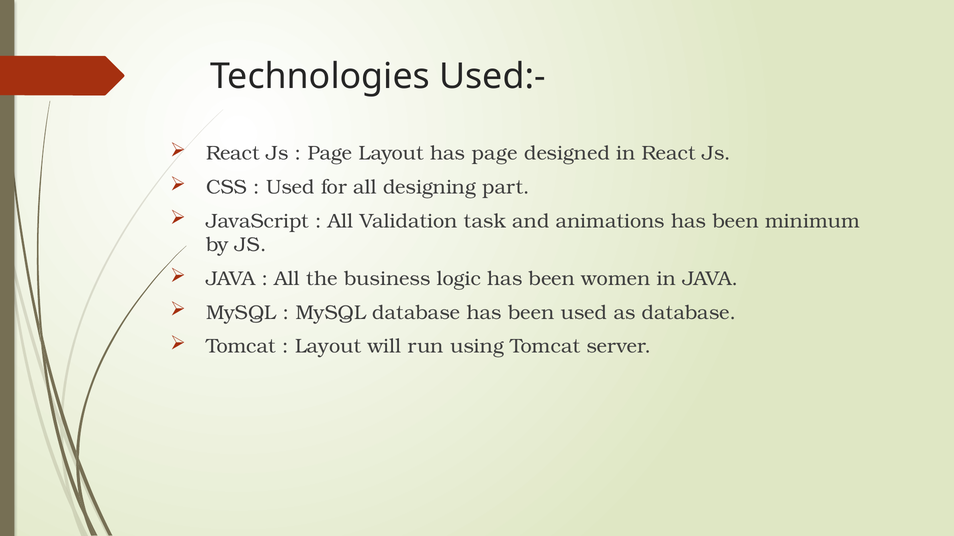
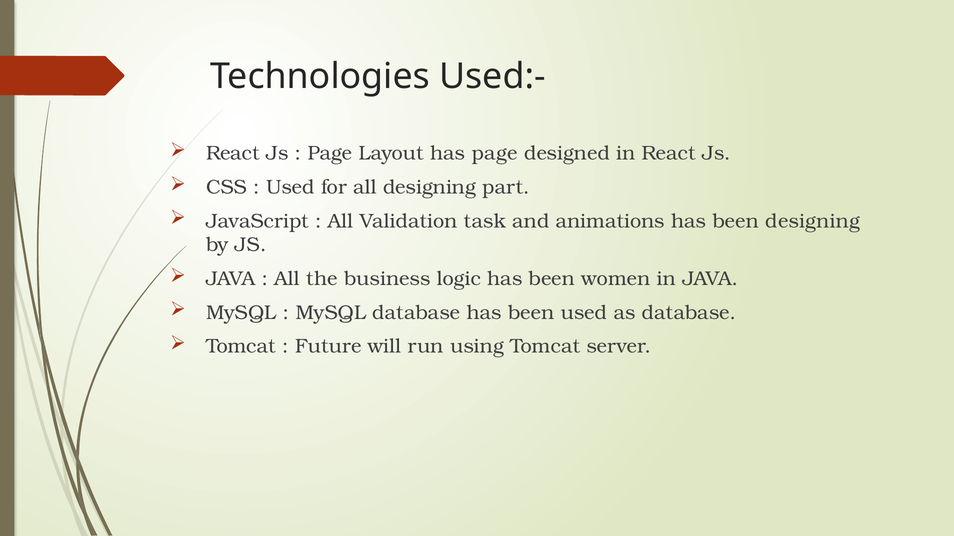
been minimum: minimum -> designing
Layout at (328, 347): Layout -> Future
